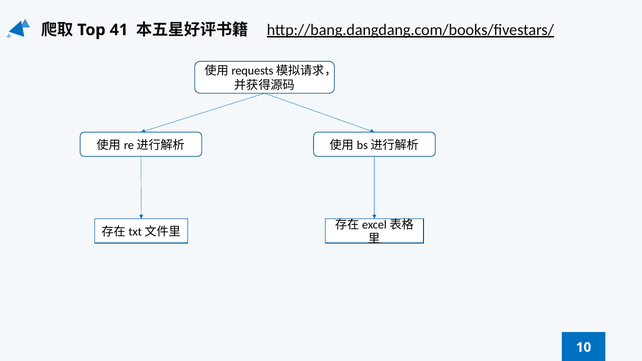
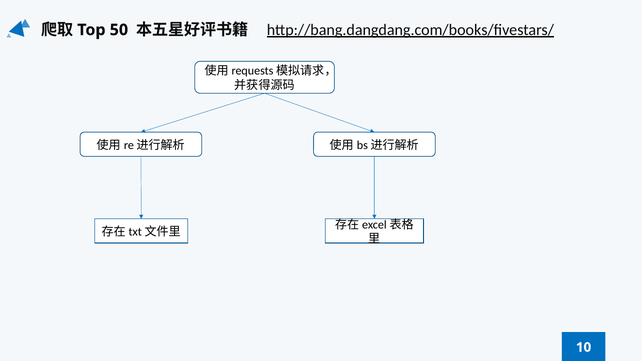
41: 41 -> 50
